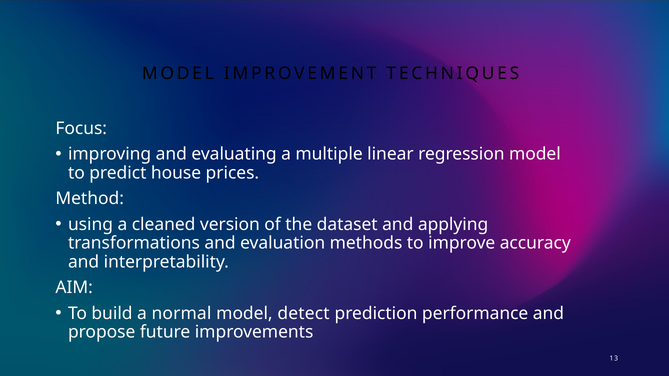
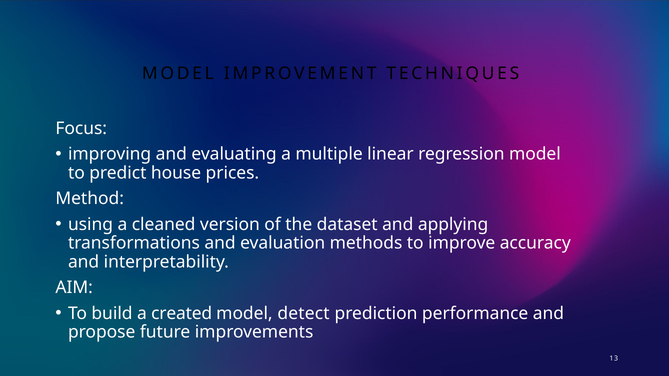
normal: normal -> created
